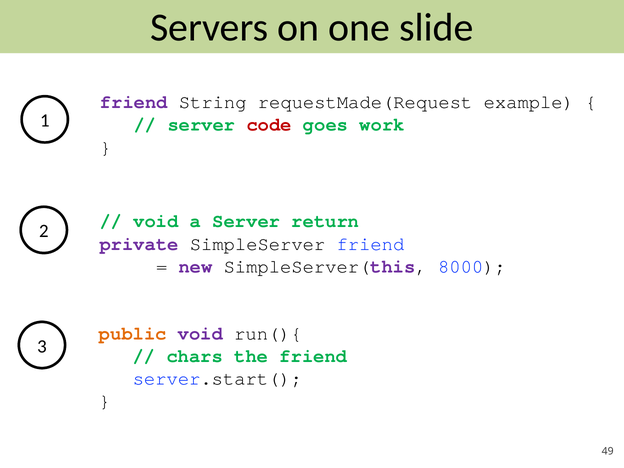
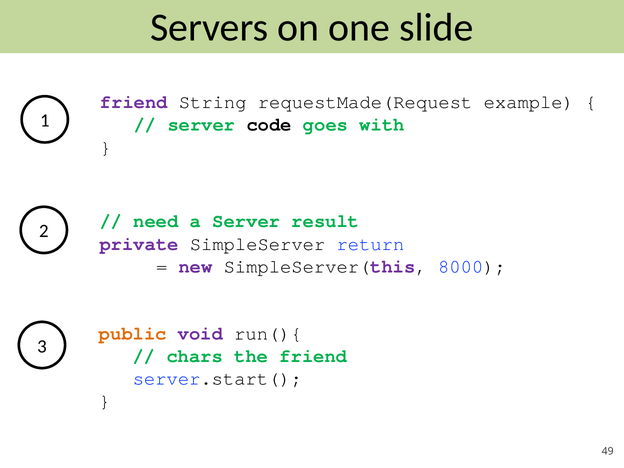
code colour: red -> black
work: work -> with
void at (156, 221): void -> need
return: return -> result
SimpleServer friend: friend -> return
